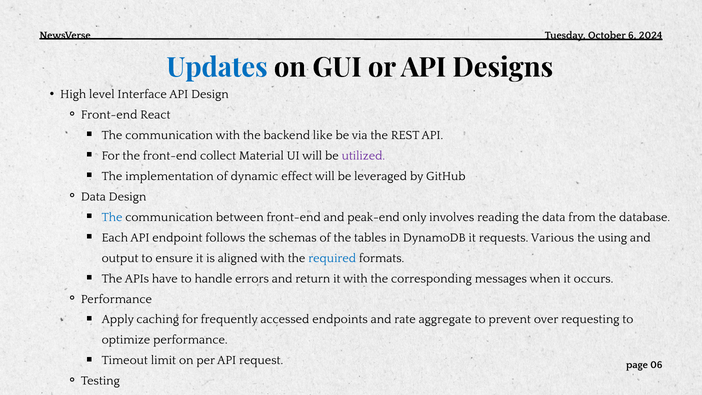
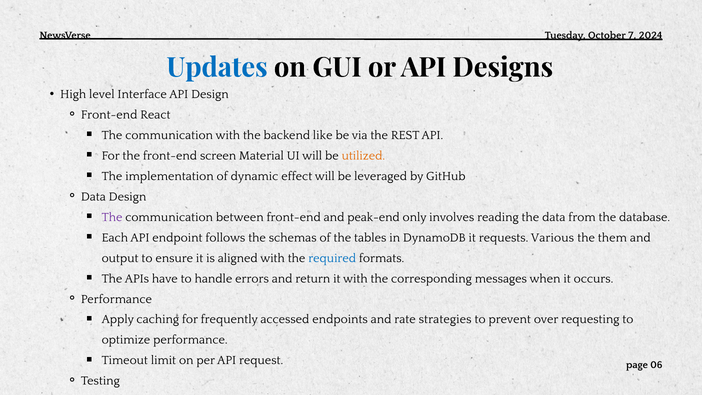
6: 6 -> 7
collect: collect -> screen
utilized colour: purple -> orange
The at (112, 217) colour: blue -> purple
using: using -> them
aggregate: aggregate -> strategies
